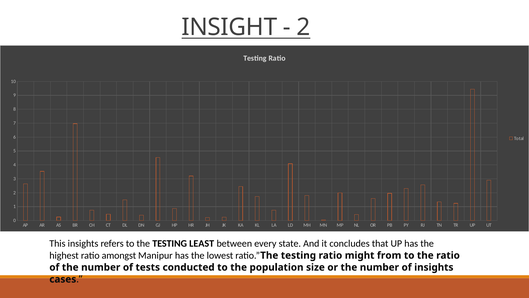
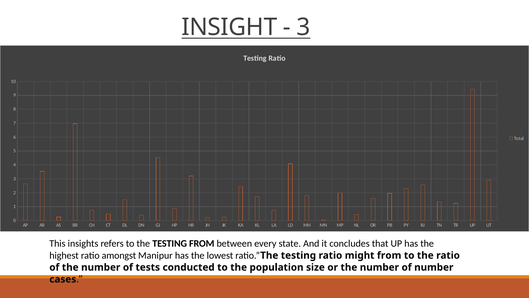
2 at (303, 27): 2 -> 3
TESTING LEAST: LEAST -> FROM
of insights: insights -> number
